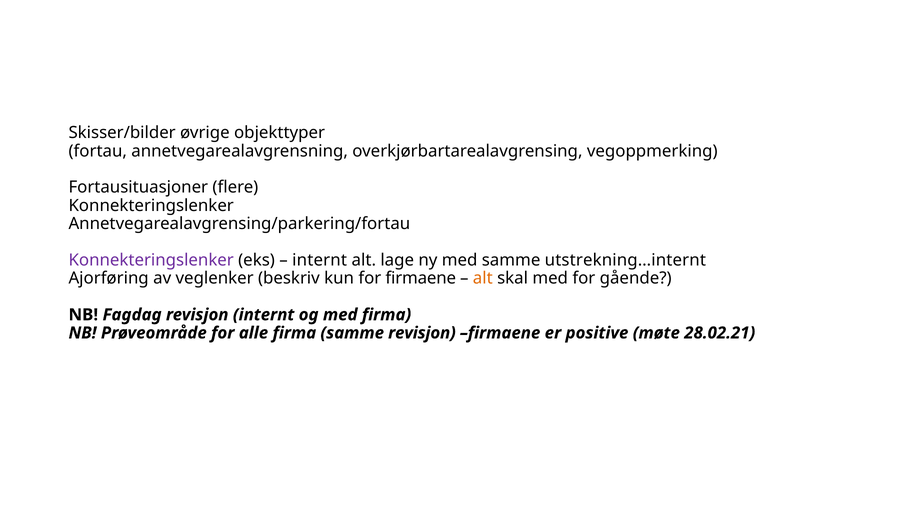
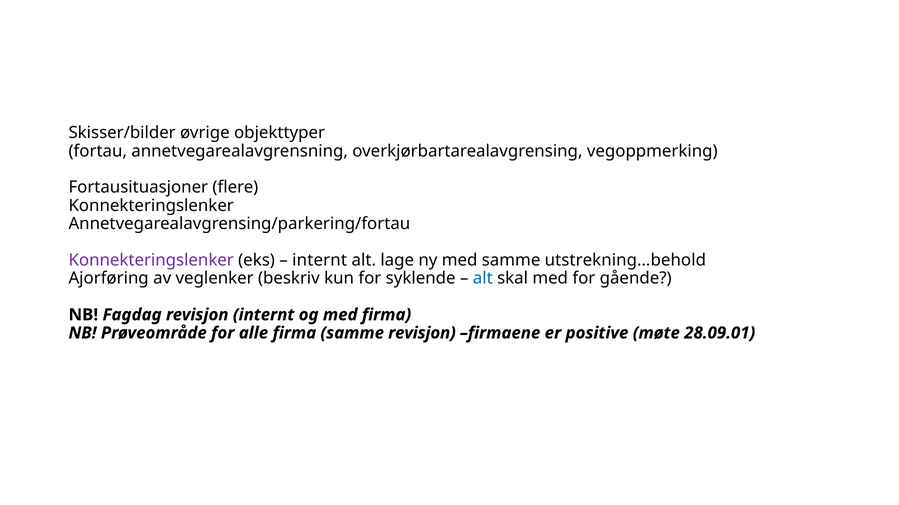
utstrekning…internt: utstrekning…internt -> utstrekning…behold
for firmaene: firmaene -> syklende
alt at (483, 279) colour: orange -> blue
28.02.21: 28.02.21 -> 28.09.01
